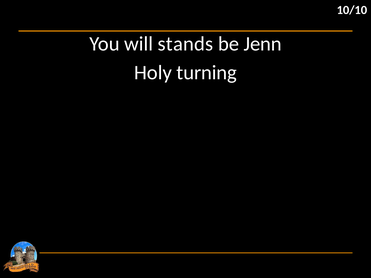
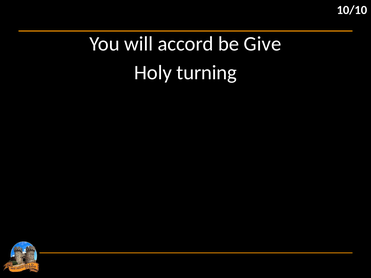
stands: stands -> accord
Jenn: Jenn -> Give
